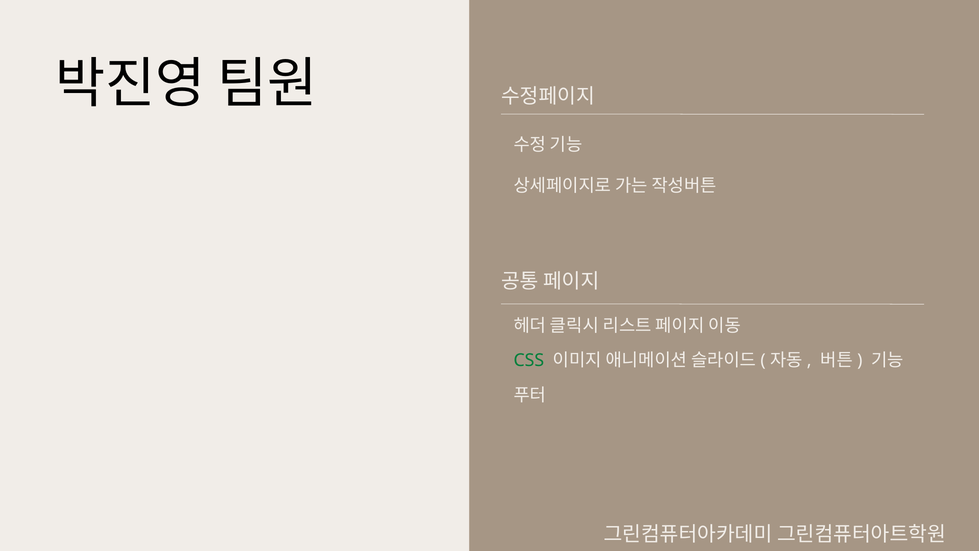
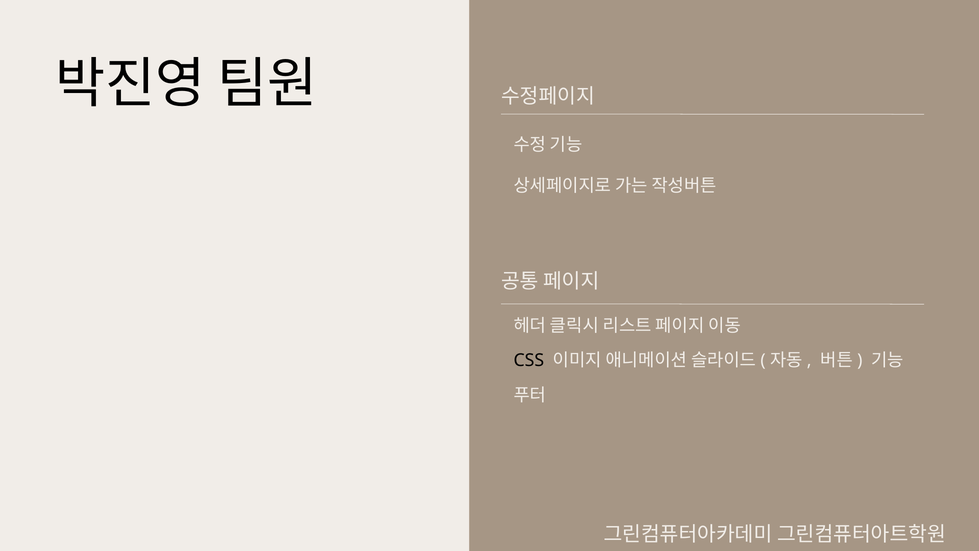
CSS colour: green -> black
